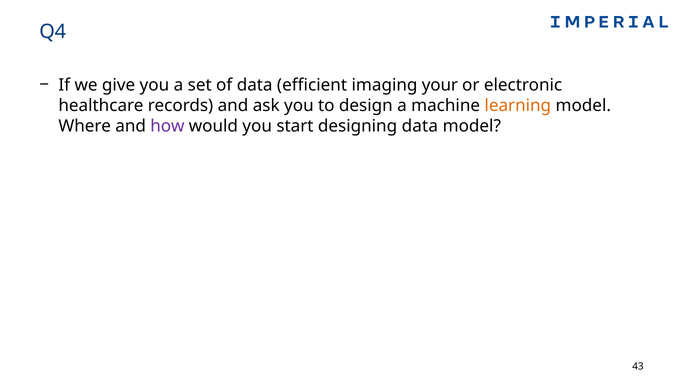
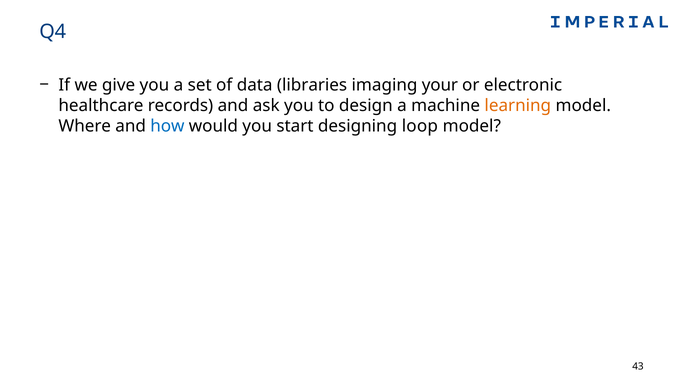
efficient: efficient -> libraries
how colour: purple -> blue
designing data: data -> loop
